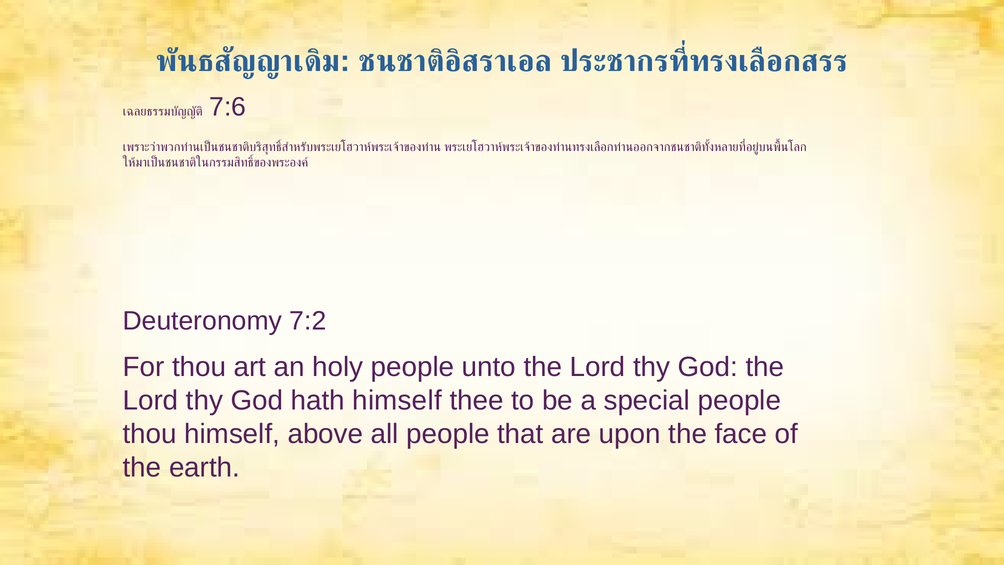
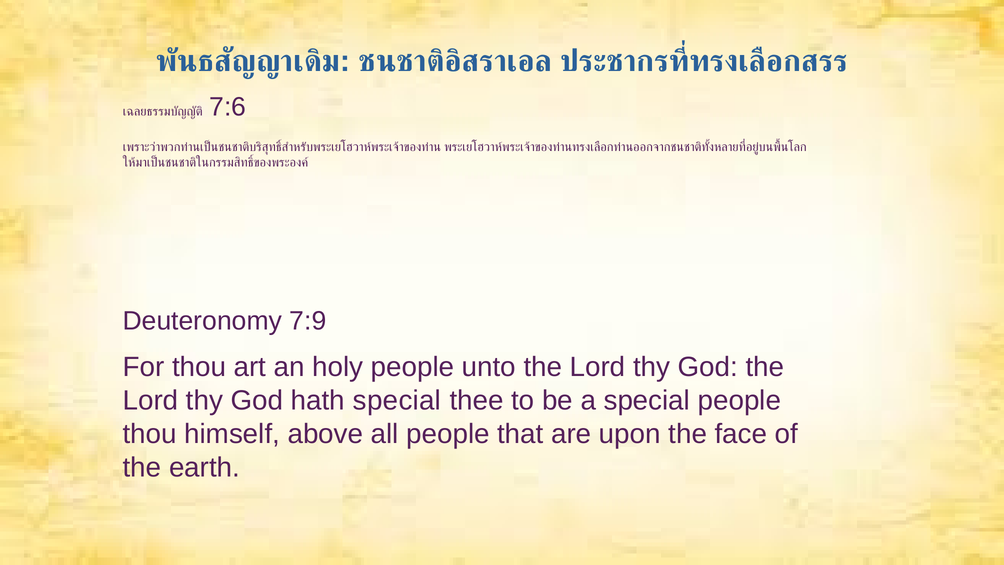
7:2: 7:2 -> 7:9
hath himself: himself -> special
